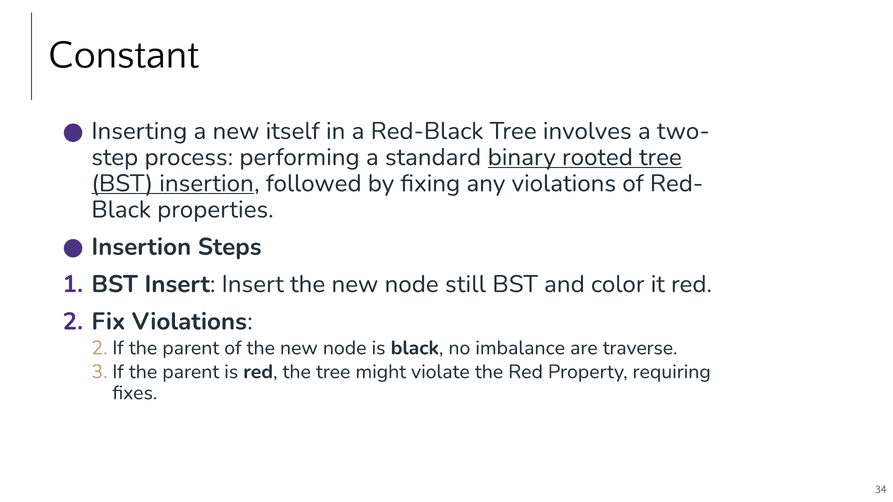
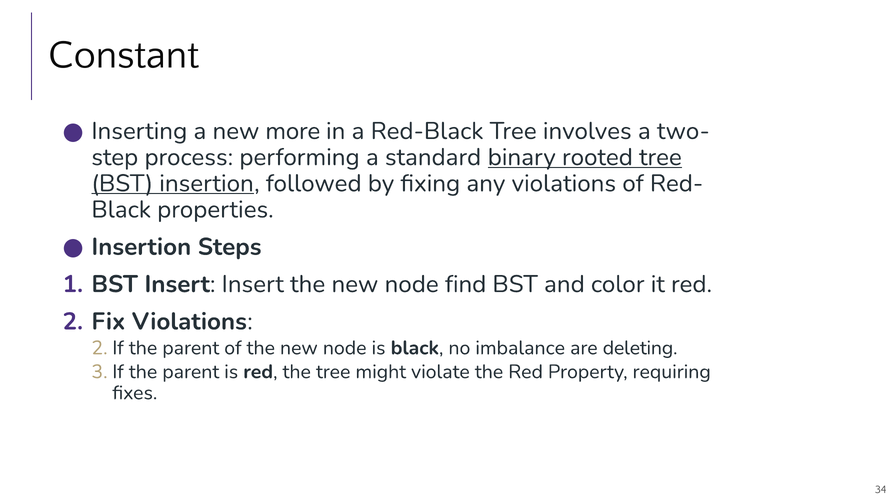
itself: itself -> more
still: still -> find
traverse: traverse -> deleting
